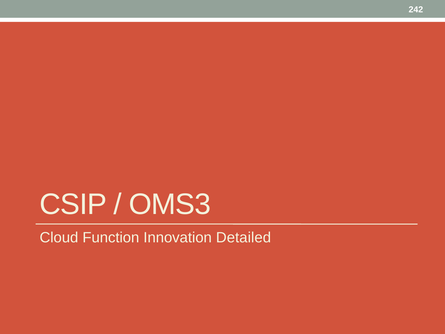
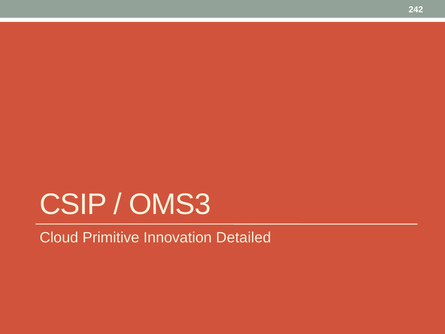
Function: Function -> Primitive
